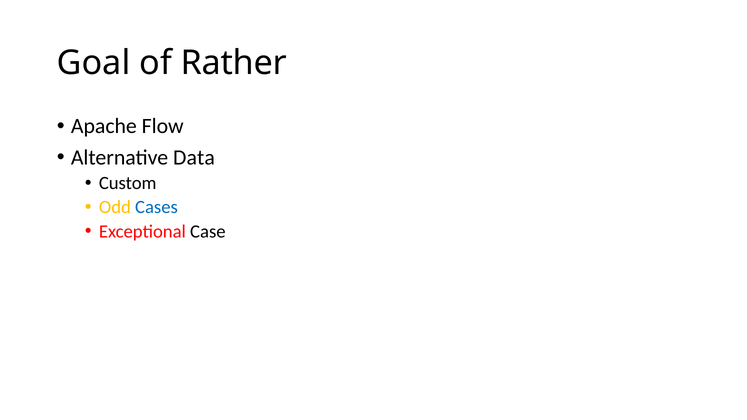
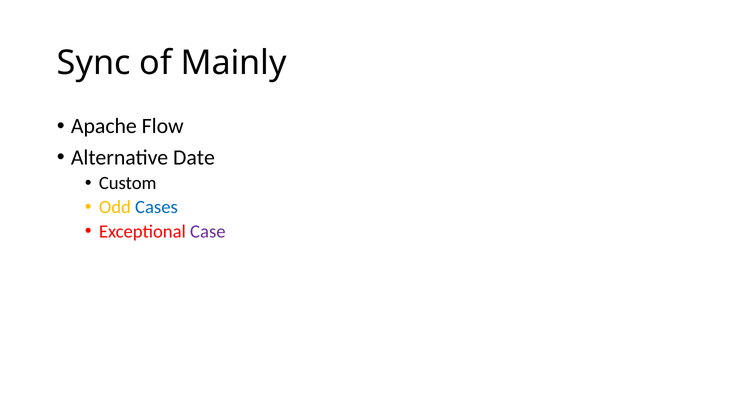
Goal: Goal -> Sync
Rather: Rather -> Mainly
Data: Data -> Date
Case colour: black -> purple
